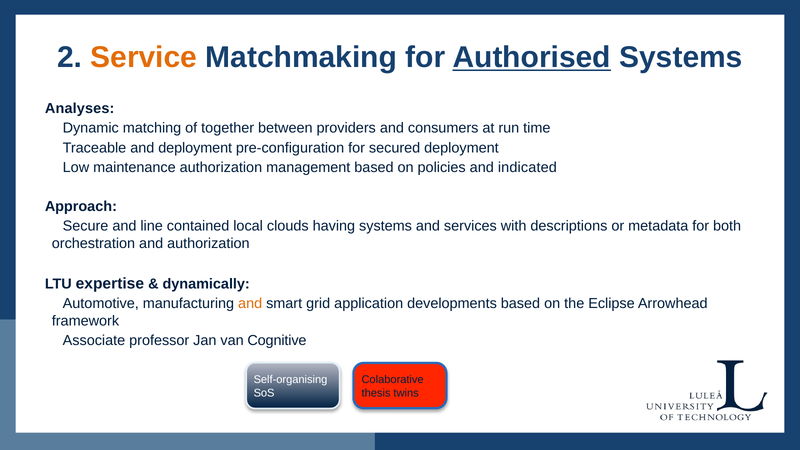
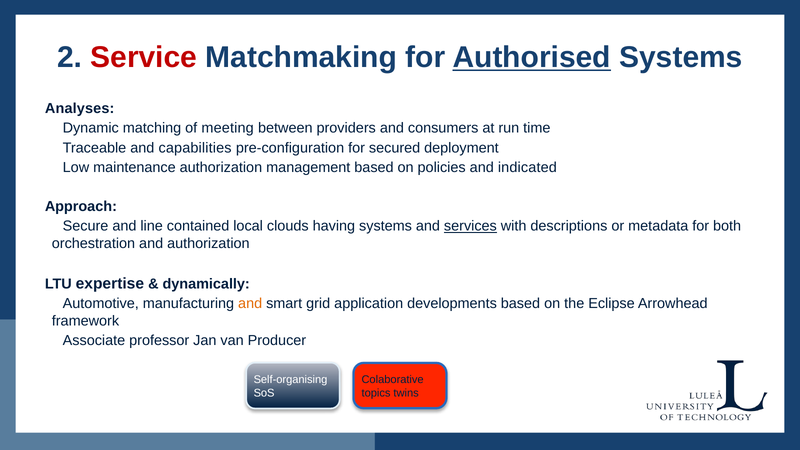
Service colour: orange -> red
together: together -> meeting
and deployment: deployment -> capabilities
services underline: none -> present
Cognitive: Cognitive -> Producer
thesis: thesis -> topics
